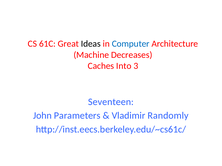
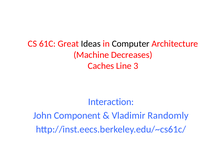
Computer colour: blue -> black
Into: Into -> Line
Seventeen: Seventeen -> Interaction
Parameters: Parameters -> Component
